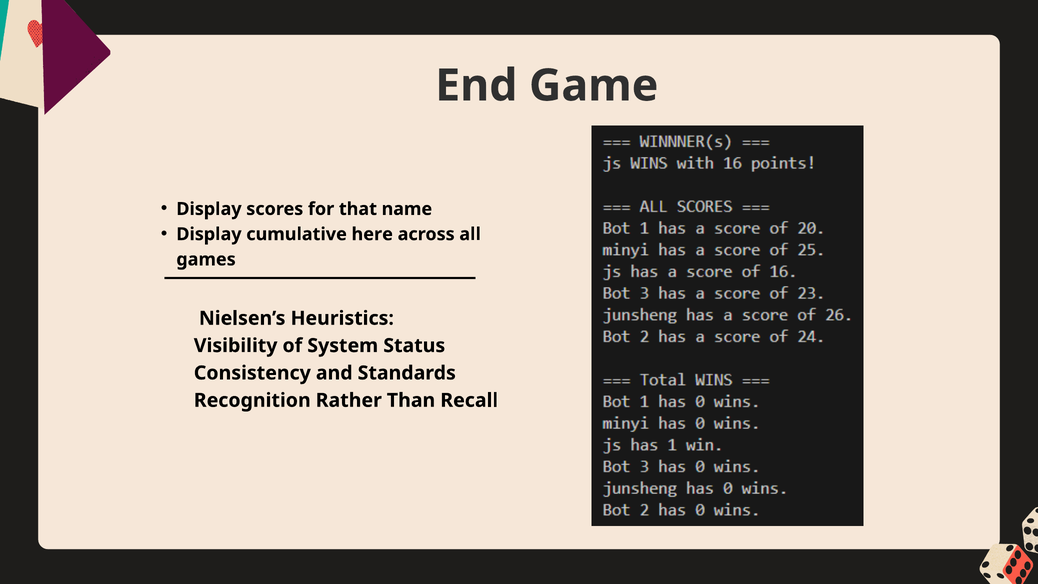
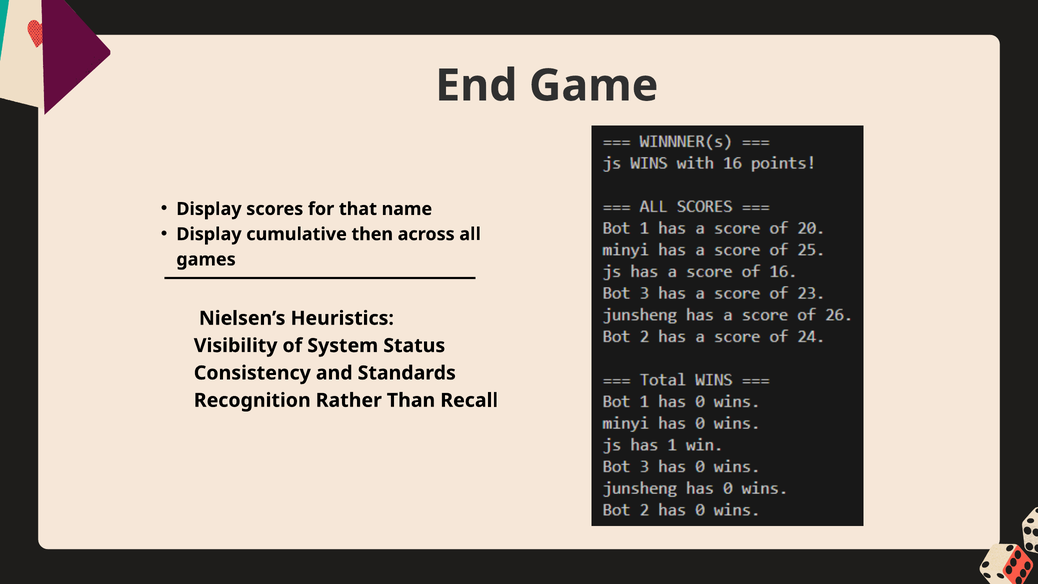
here: here -> then
